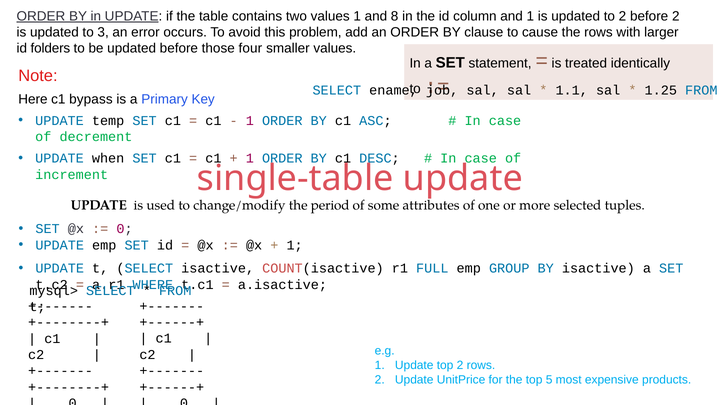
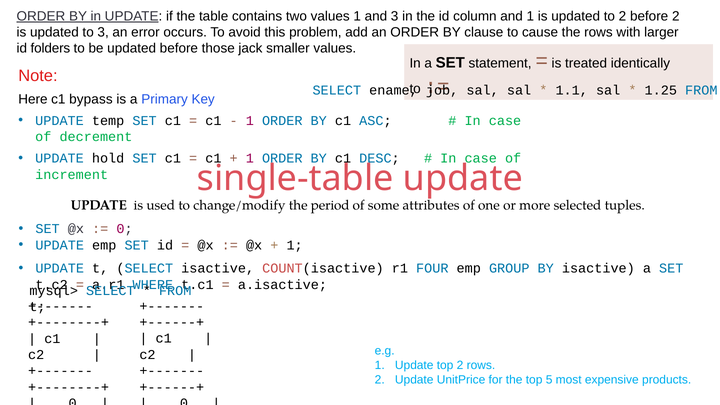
and 8: 8 -> 3
four: four -> jack
when: when -> hold
FULL: FULL -> FOUR
